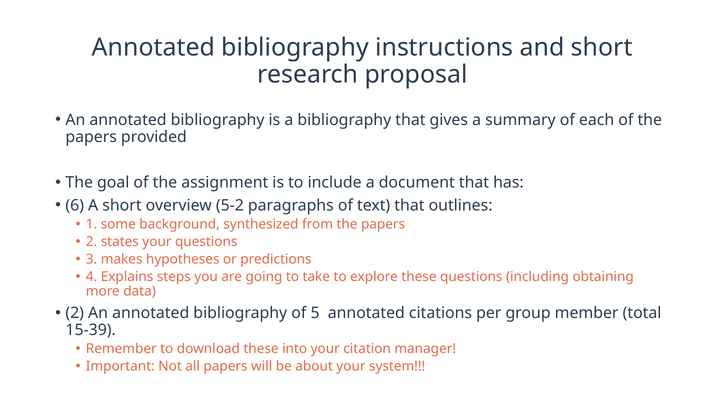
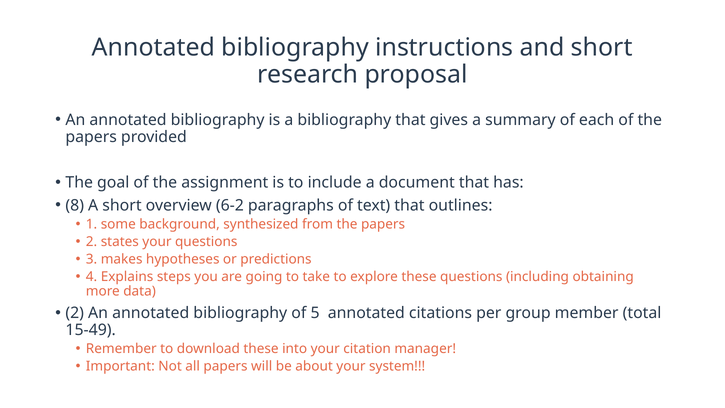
6: 6 -> 8
5-2: 5-2 -> 6-2
15-39: 15-39 -> 15-49
